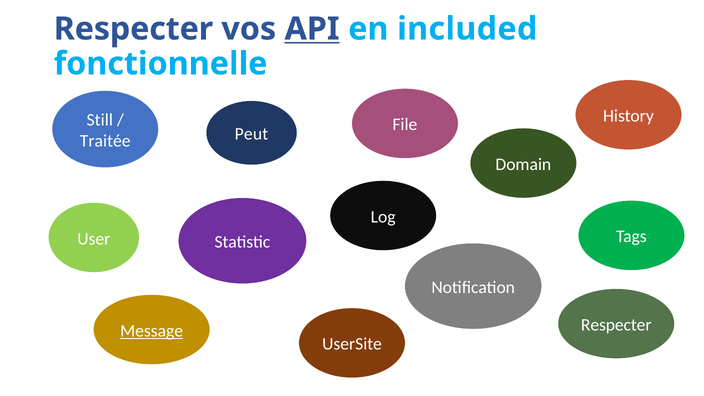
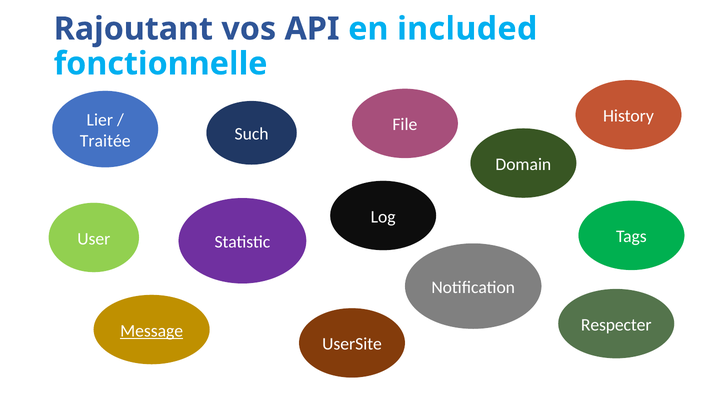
Respecter at (133, 29): Respecter -> Rajoutant
API underline: present -> none
Still: Still -> Lier
Peut: Peut -> Such
